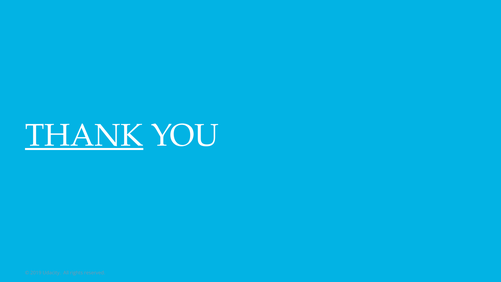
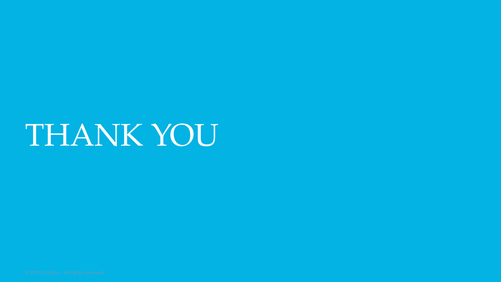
THANK underline: present -> none
